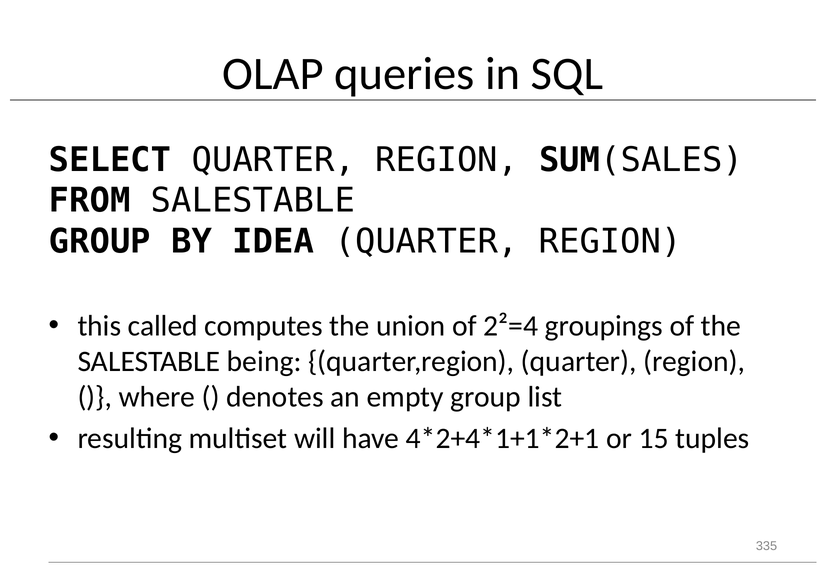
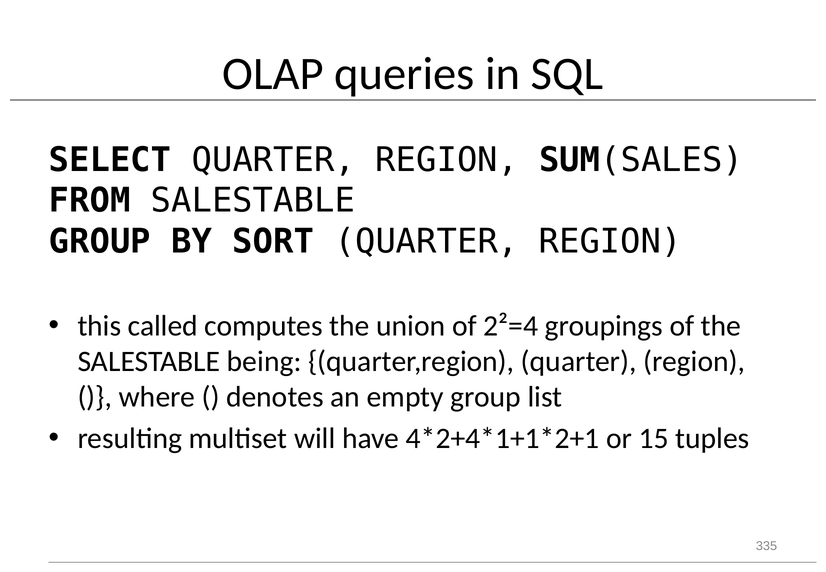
IDEA: IDEA -> SORT
